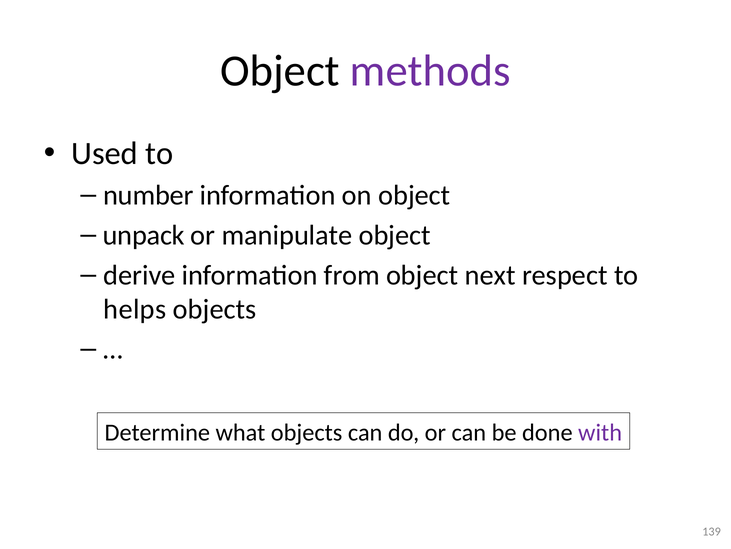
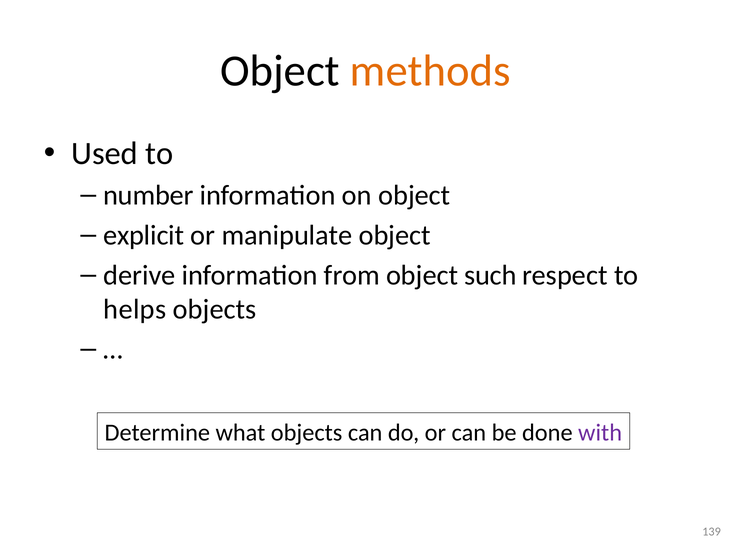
methods colour: purple -> orange
unpack: unpack -> explicit
next: next -> such
